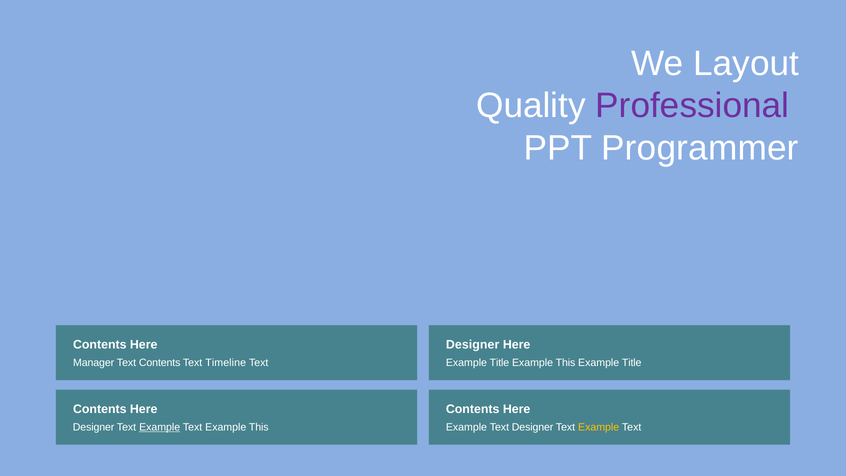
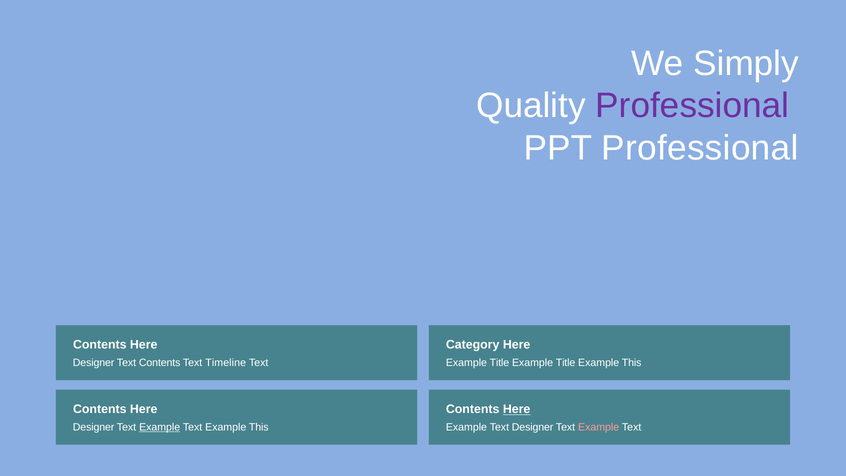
Layout: Layout -> Simply
PPT Programmer: Programmer -> Professional
Designer at (473, 345): Designer -> Category
Manager at (94, 363): Manager -> Designer
This at (566, 363): This -> Title
Title at (632, 363): Title -> This
Here at (517, 409) underline: none -> present
Example at (599, 427) colour: yellow -> pink
